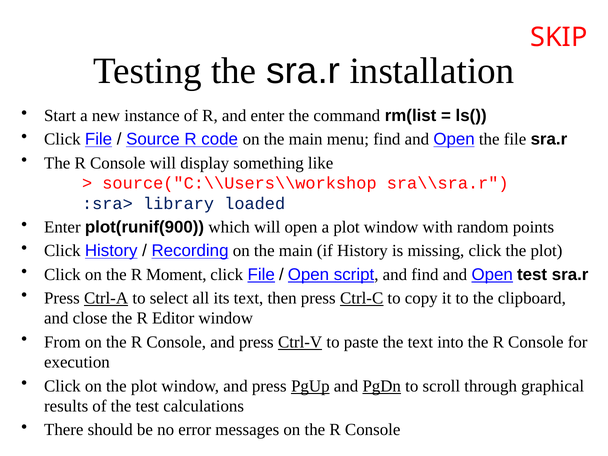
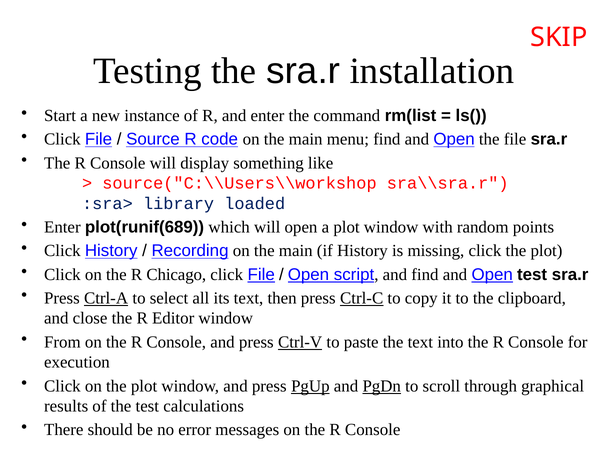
plot(runif(900: plot(runif(900 -> plot(runif(689
Moment: Moment -> Chicago
